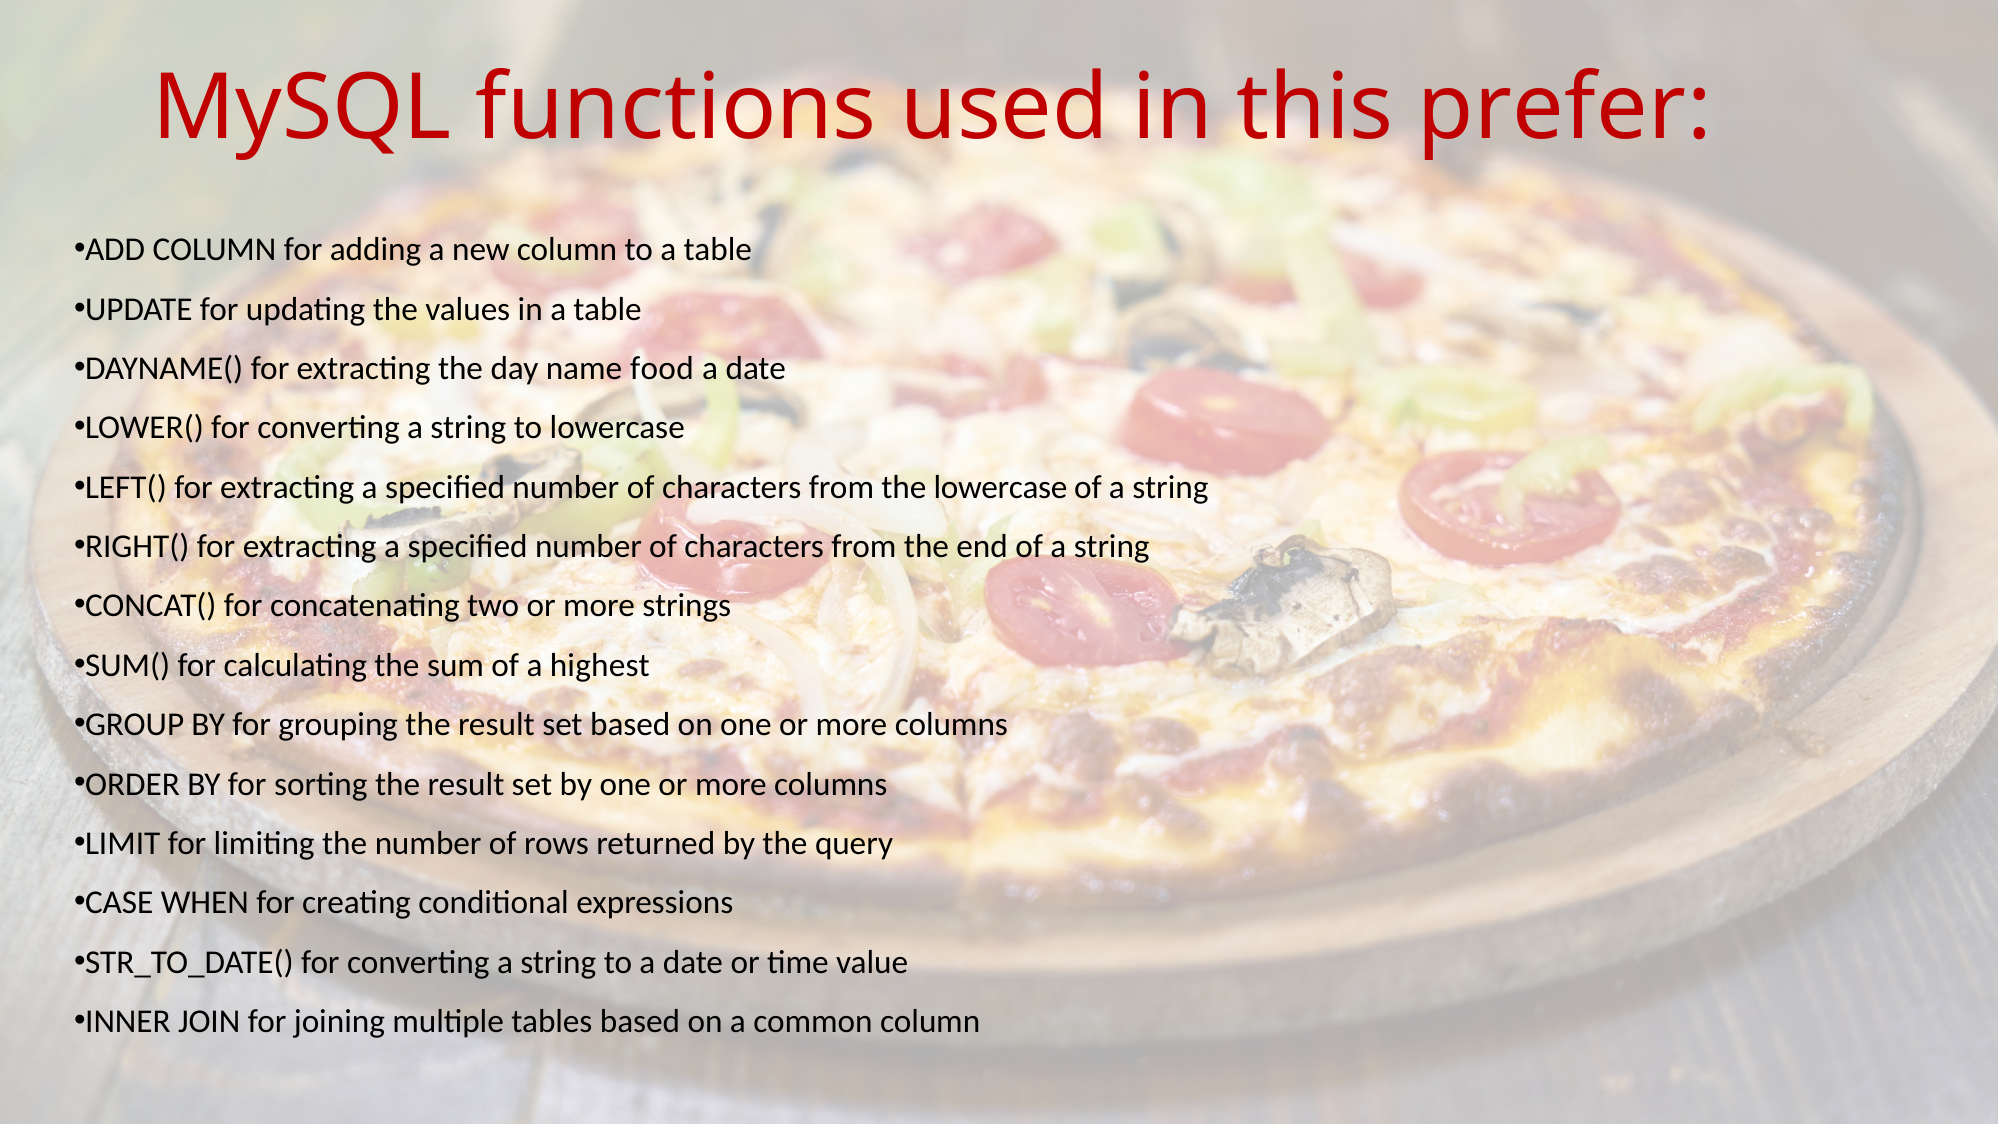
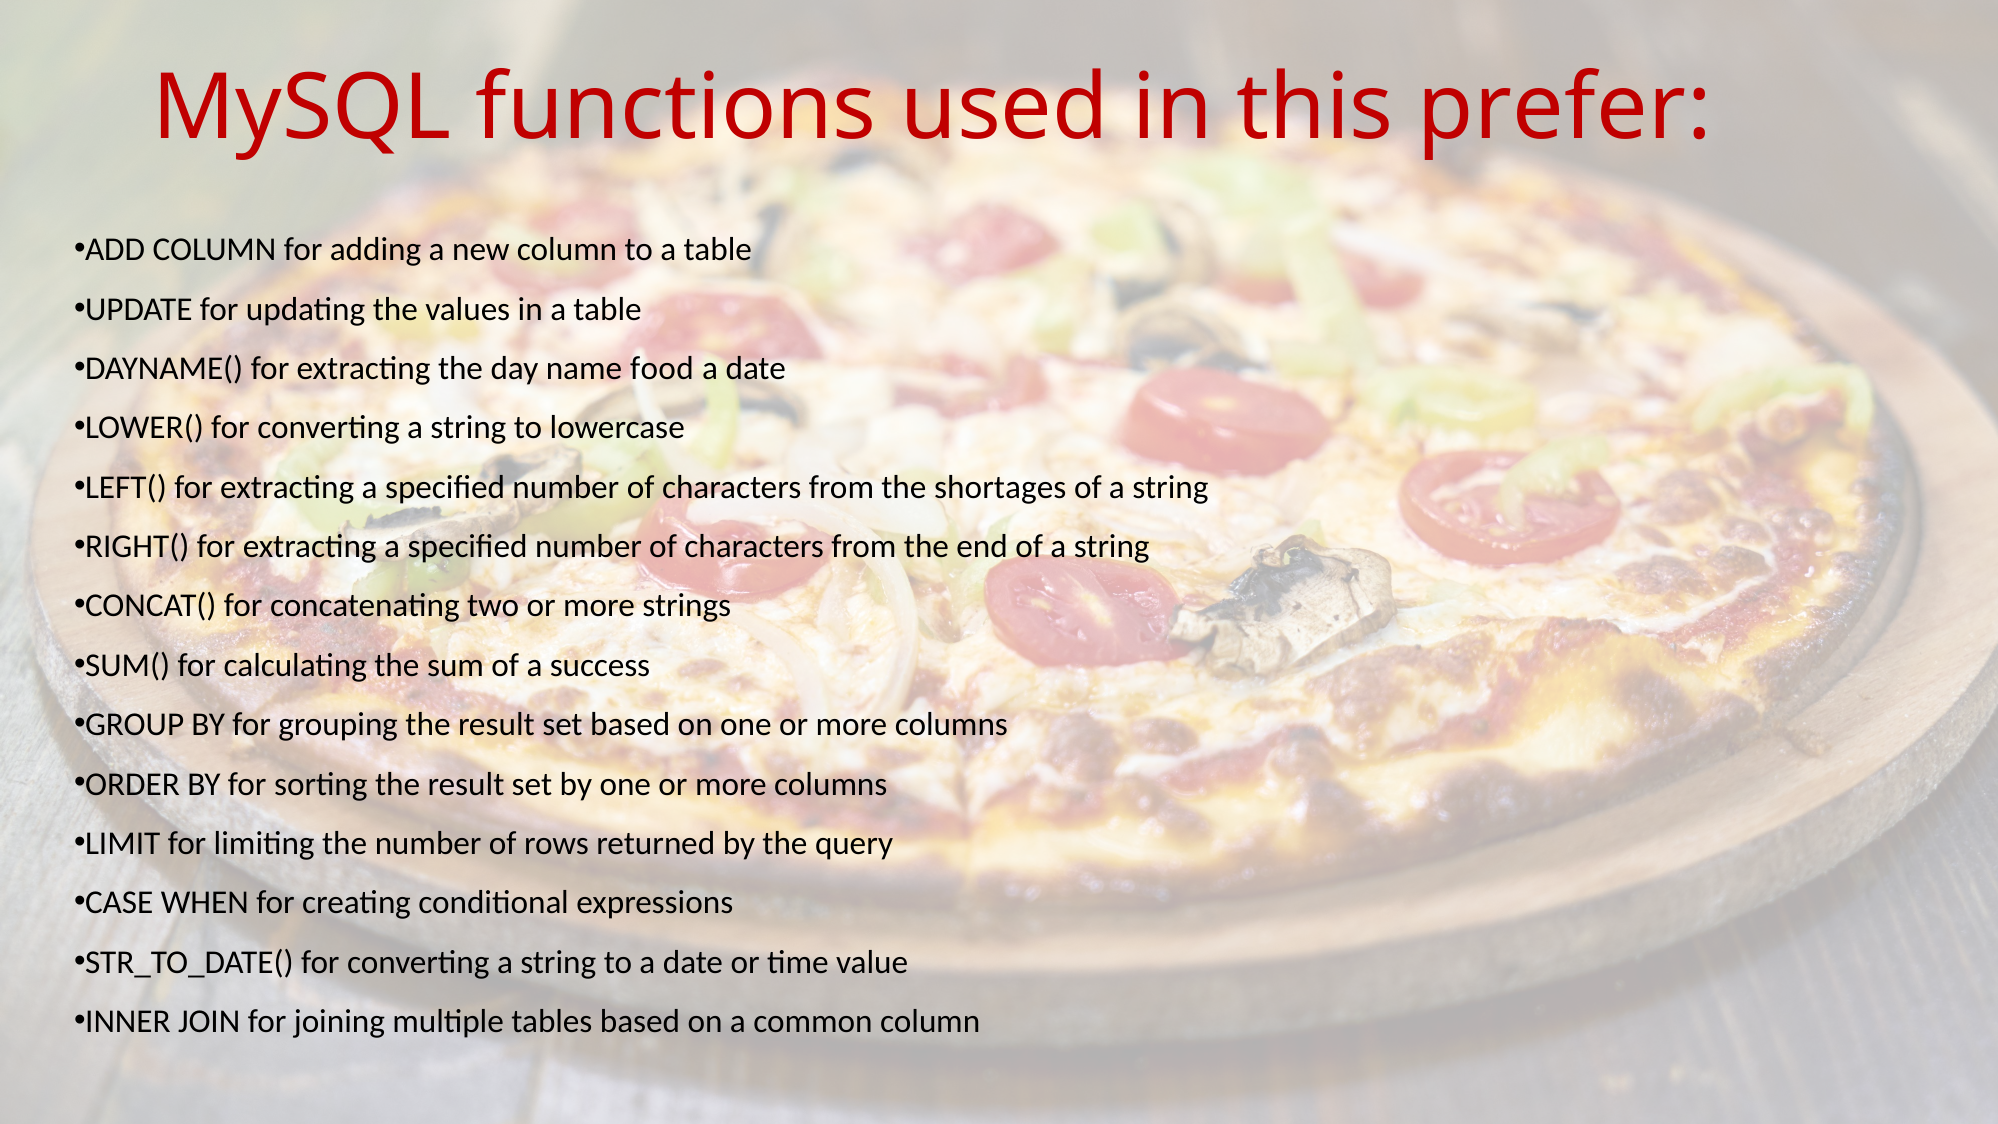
the lowercase: lowercase -> shortages
highest: highest -> success
